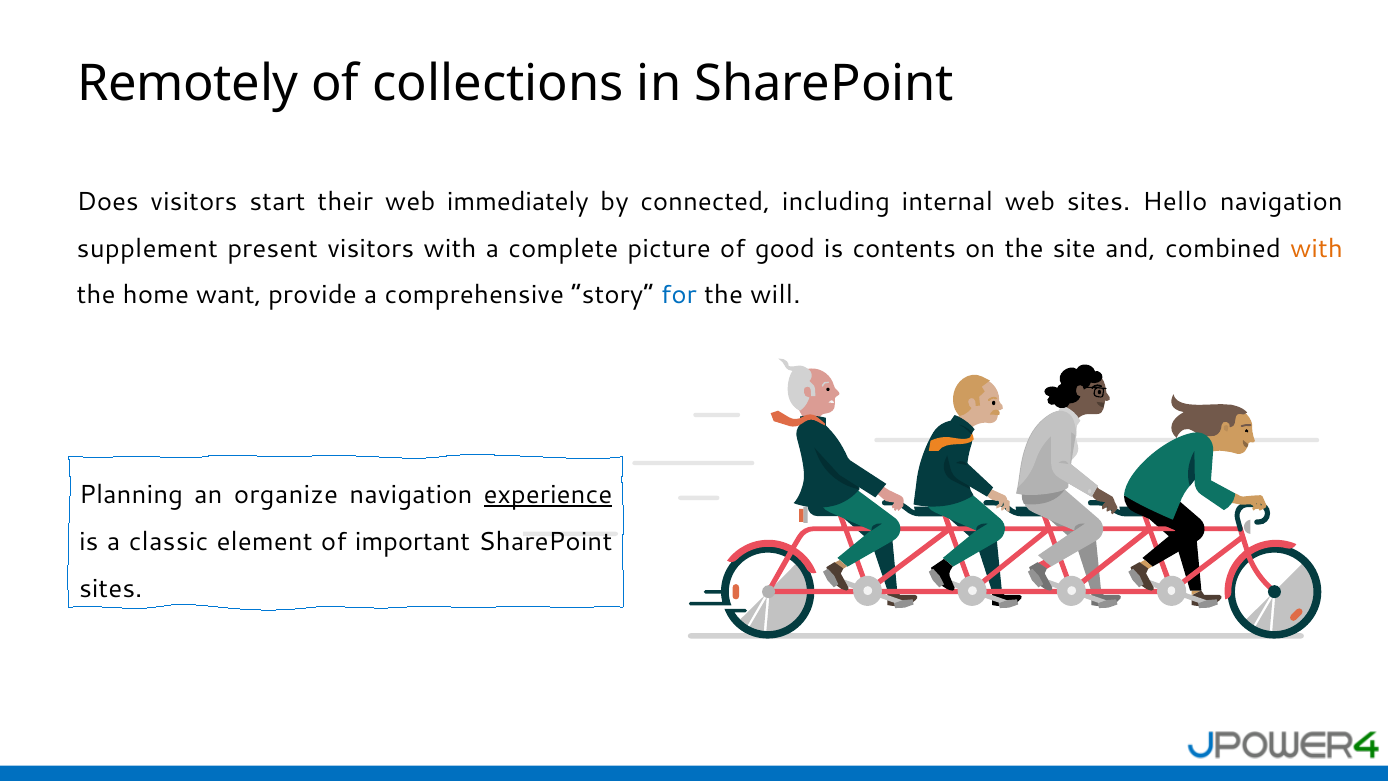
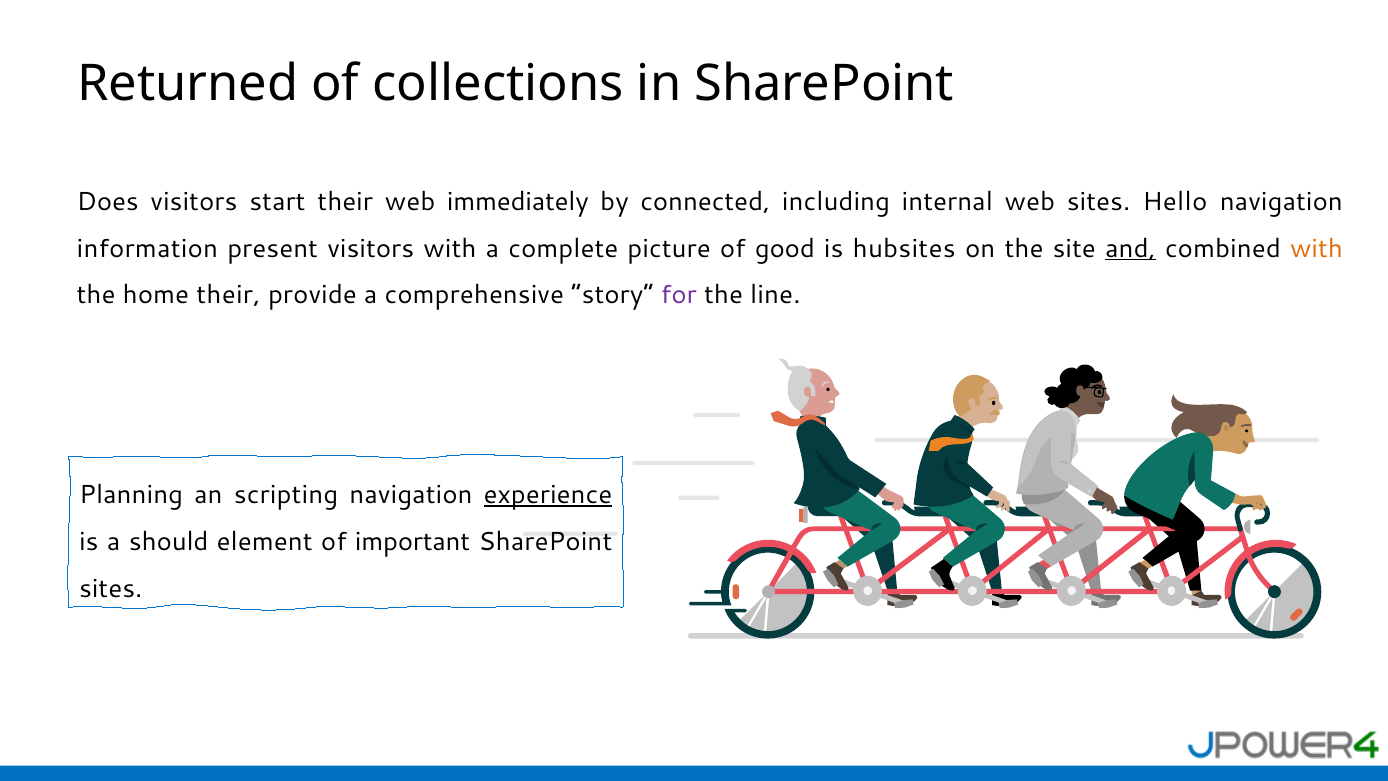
Remotely: Remotely -> Returned
supplement: supplement -> information
contents: contents -> hubsites
and underline: none -> present
home want: want -> their
for colour: blue -> purple
will: will -> line
organize: organize -> scripting
classic: classic -> should
